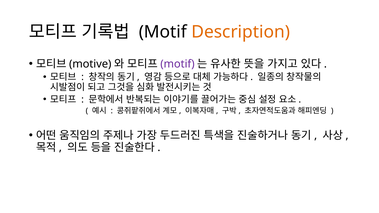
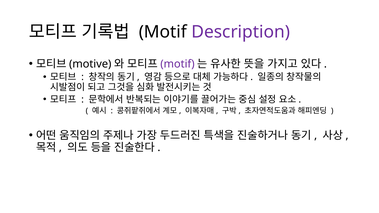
Description colour: orange -> purple
